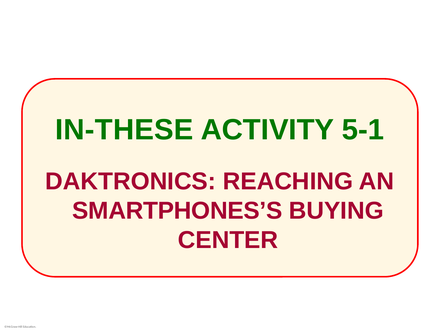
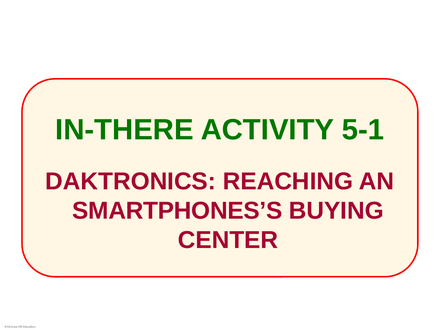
IN-THESE: IN-THESE -> IN-THERE
